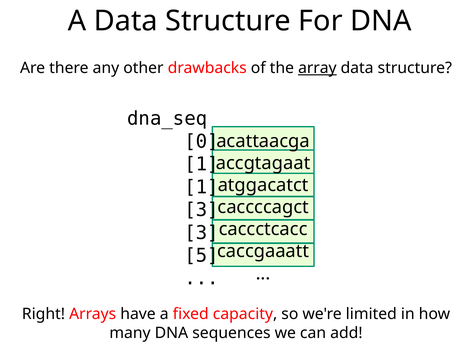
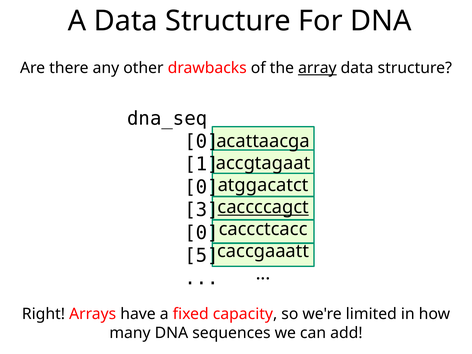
1 at (202, 187): 1 -> 0
caccccagct underline: none -> present
3 at (202, 233): 3 -> 0
